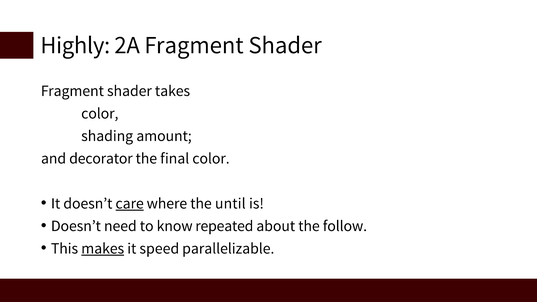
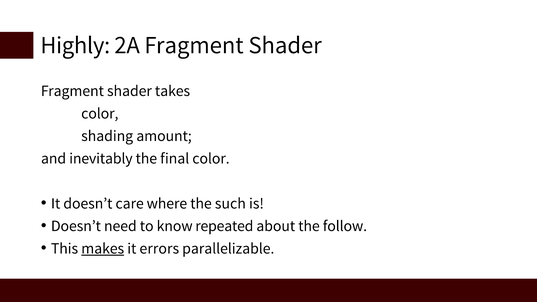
decorator: decorator -> inevitably
care underline: present -> none
until: until -> such
speed: speed -> errors
